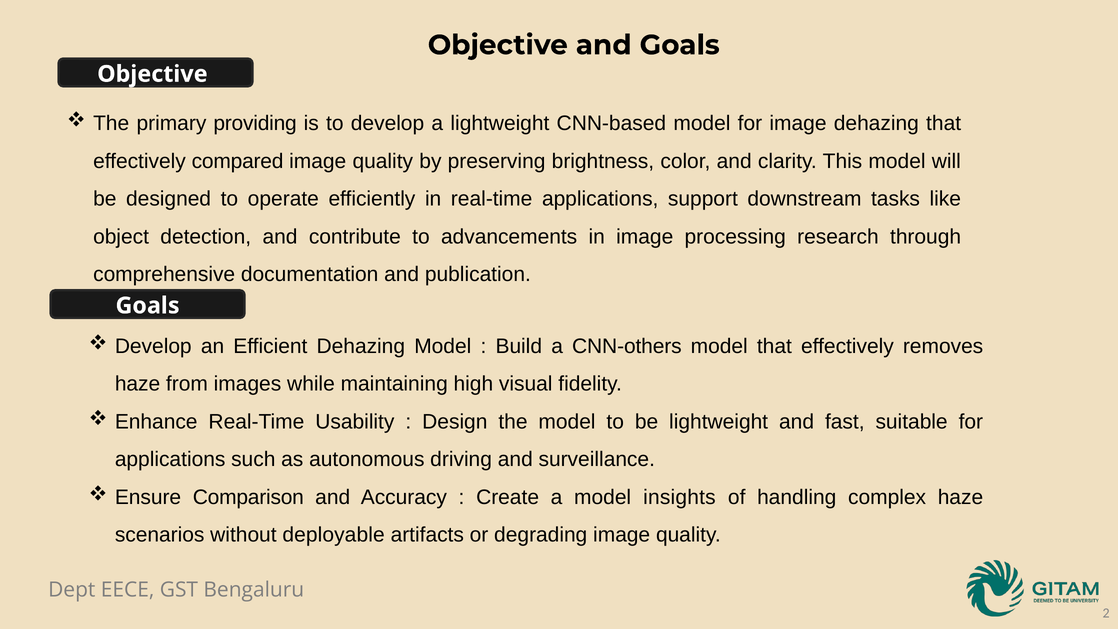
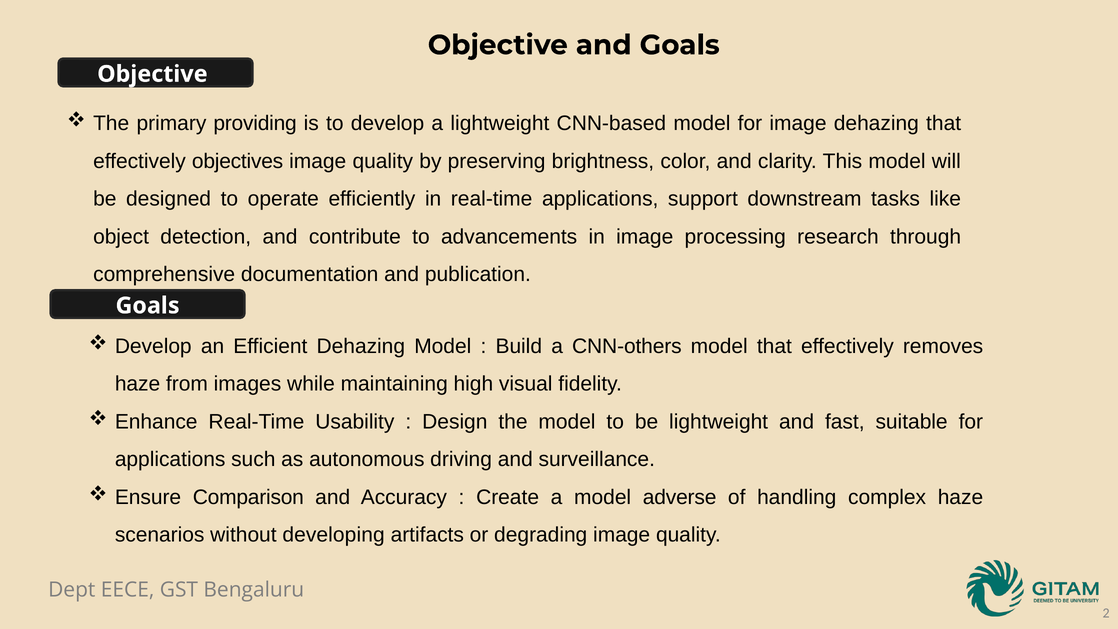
compared: compared -> objectives
insights: insights -> adverse
deployable: deployable -> developing
